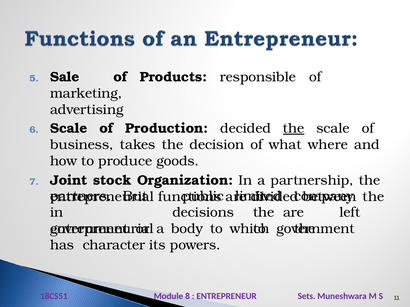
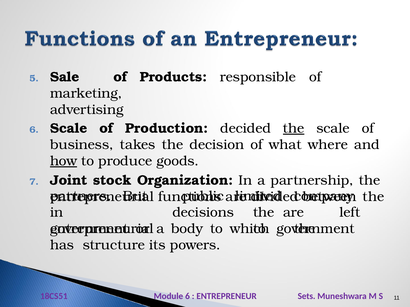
how underline: none -> present
character: character -> structure
Module 8: 8 -> 6
